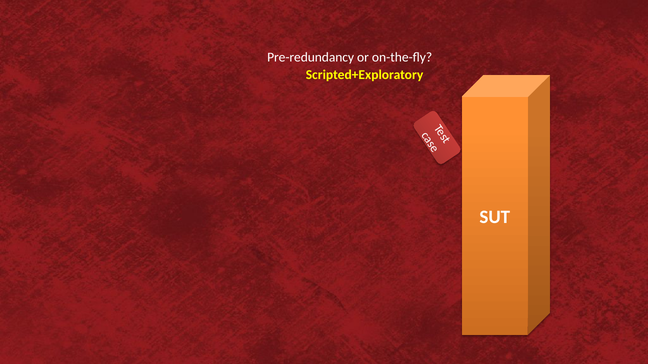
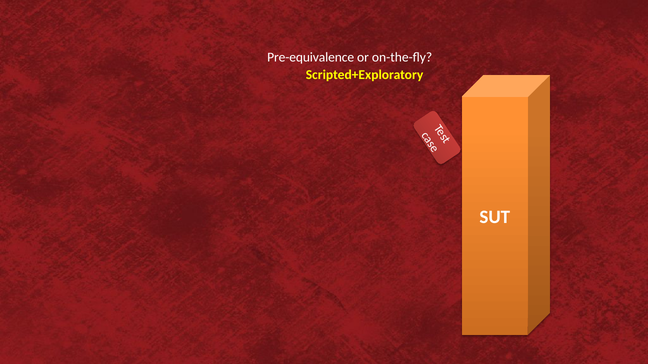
Pre-redundancy: Pre-redundancy -> Pre-equivalence
